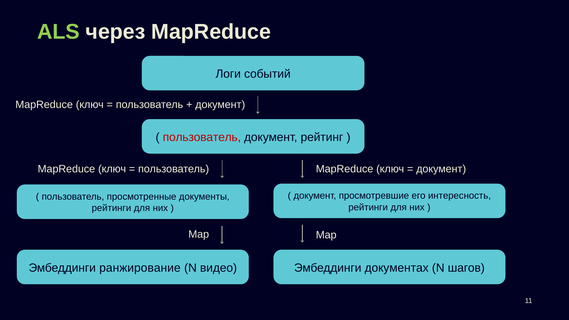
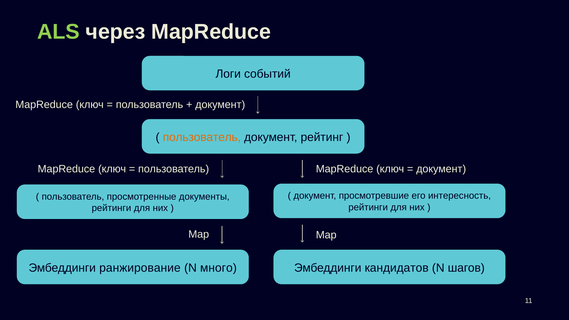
пользователь at (202, 137) colour: red -> orange
документах: документах -> кандидатов
видео: видео -> много
